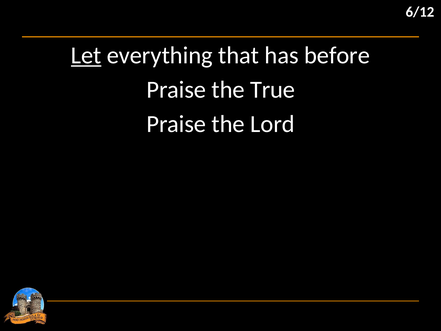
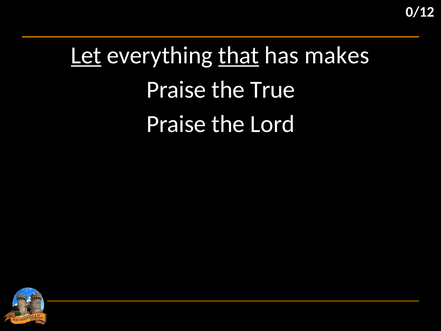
6/12: 6/12 -> 0/12
that underline: none -> present
before: before -> makes
